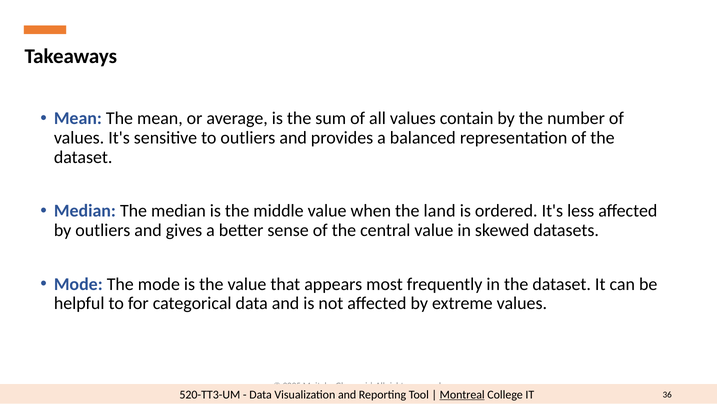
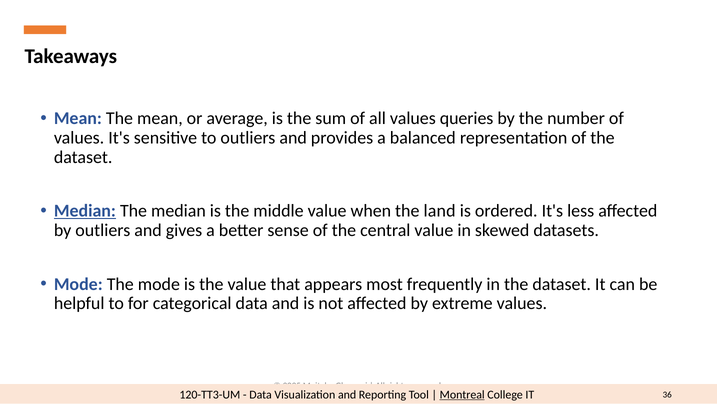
contain: contain -> queries
Median at (85, 211) underline: none -> present
520-TT3-UM: 520-TT3-UM -> 120-TT3-UM
